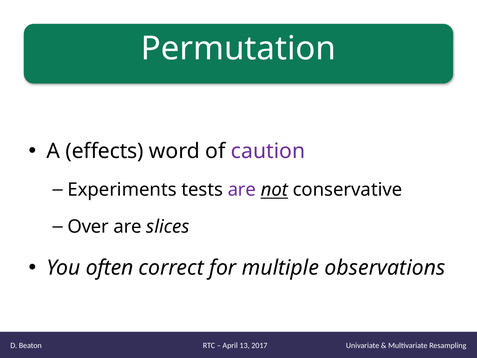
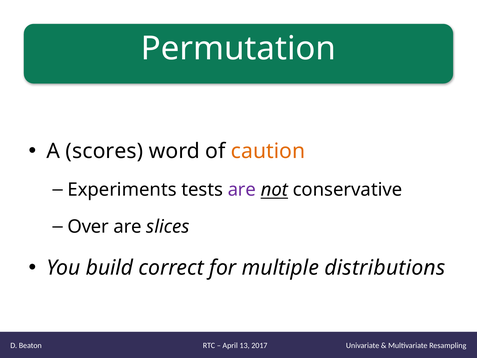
effects: effects -> scores
caution colour: purple -> orange
often: often -> build
observations: observations -> distributions
